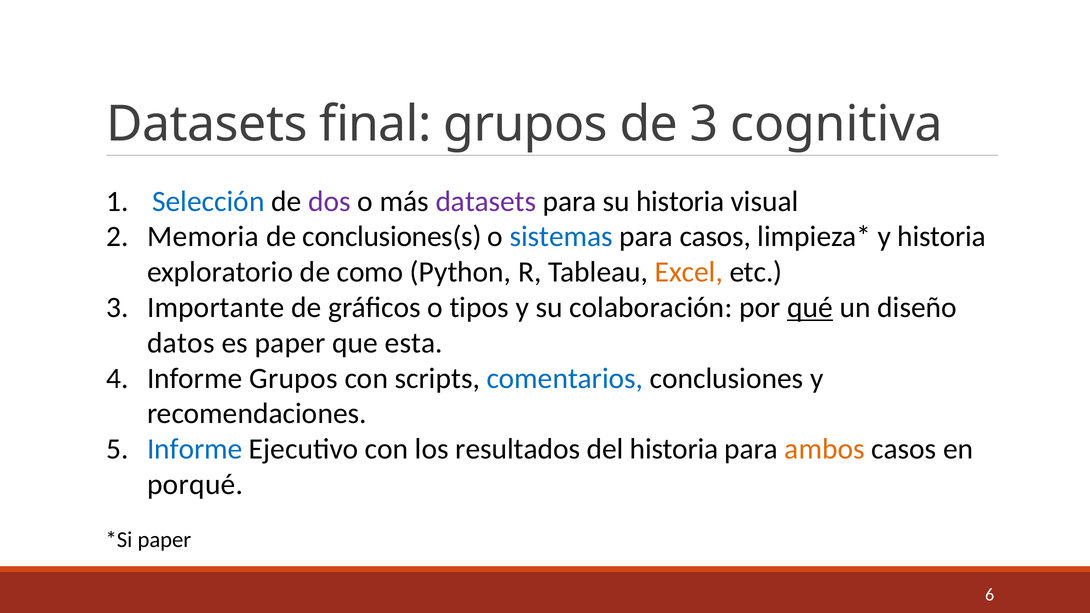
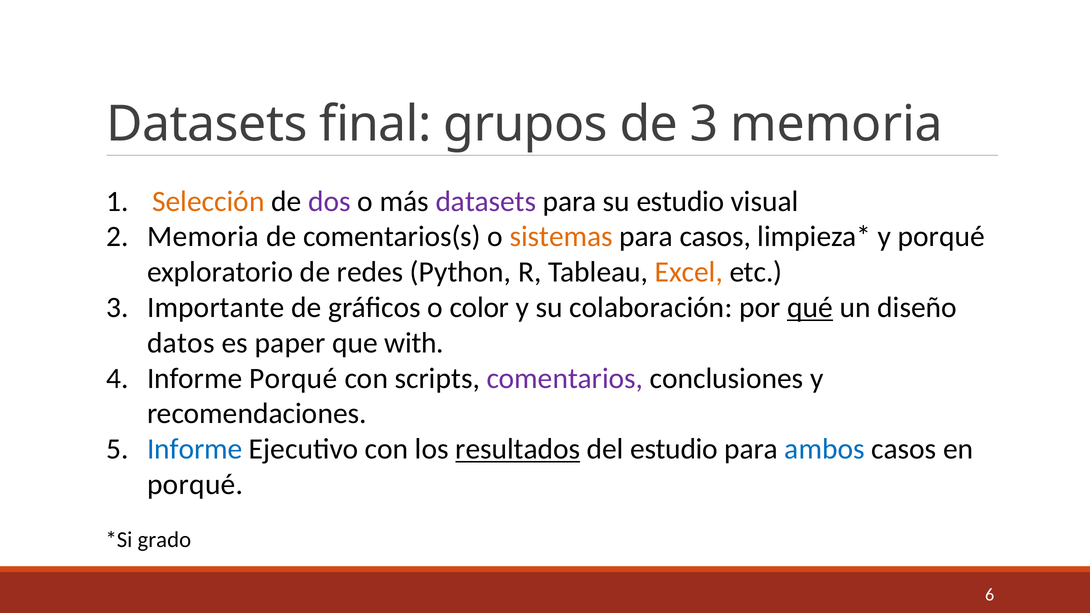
3 cognitiva: cognitiva -> memoria
Selección colour: blue -> orange
su historia: historia -> estudio
conclusiones(s: conclusiones(s -> comentarios(s
sistemas colour: blue -> orange
y historia: historia -> porqué
como: como -> redes
tipos: tipos -> color
esta: esta -> with
Informe Grupos: Grupos -> Porqué
comentarios colour: blue -> purple
resultados underline: none -> present
del historia: historia -> estudio
ambos colour: orange -> blue
paper at (164, 540): paper -> grado
